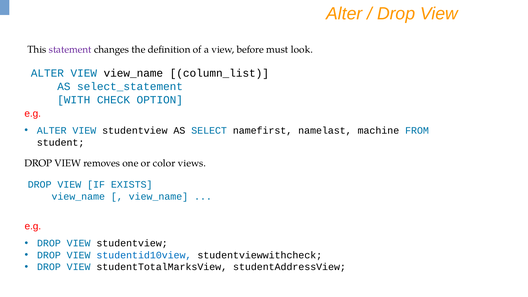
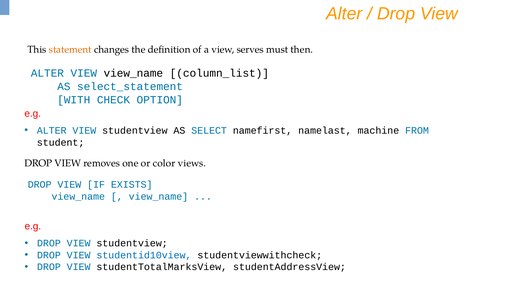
statement colour: purple -> orange
before: before -> serves
look: look -> then
